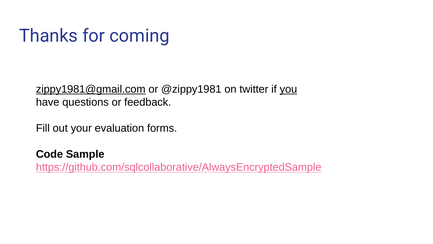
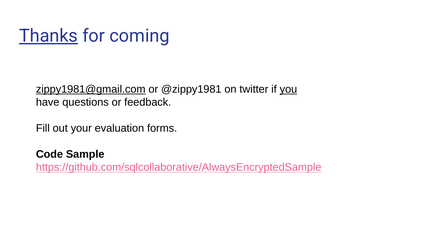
Thanks underline: none -> present
